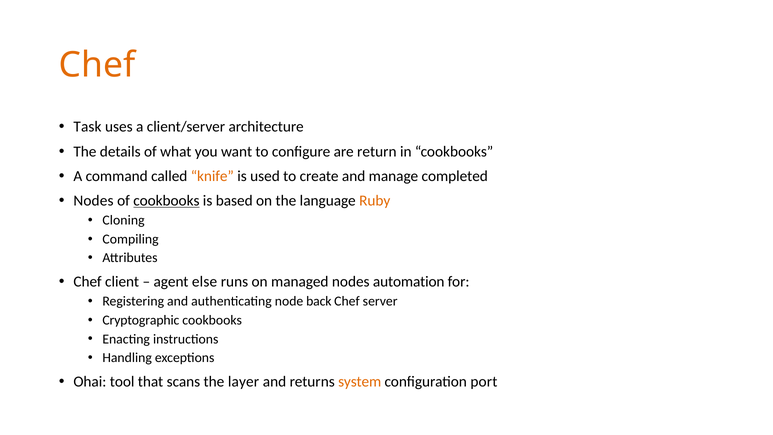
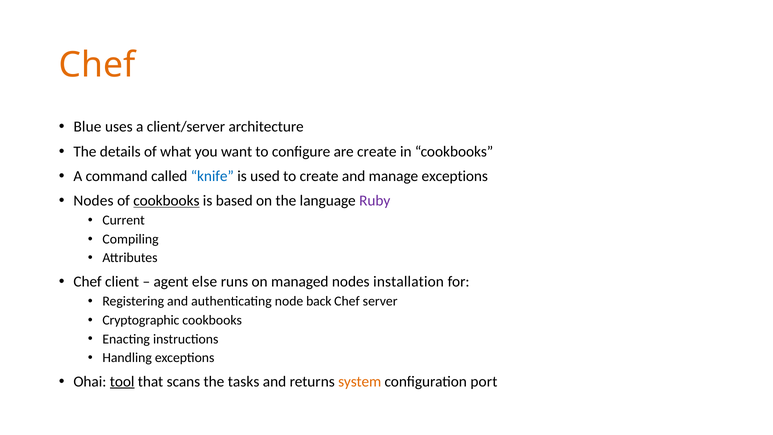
Task: Task -> Blue
are return: return -> create
knife colour: orange -> blue
manage completed: completed -> exceptions
Ruby colour: orange -> purple
Cloning: Cloning -> Current
automation: automation -> installation
tool underline: none -> present
layer: layer -> tasks
